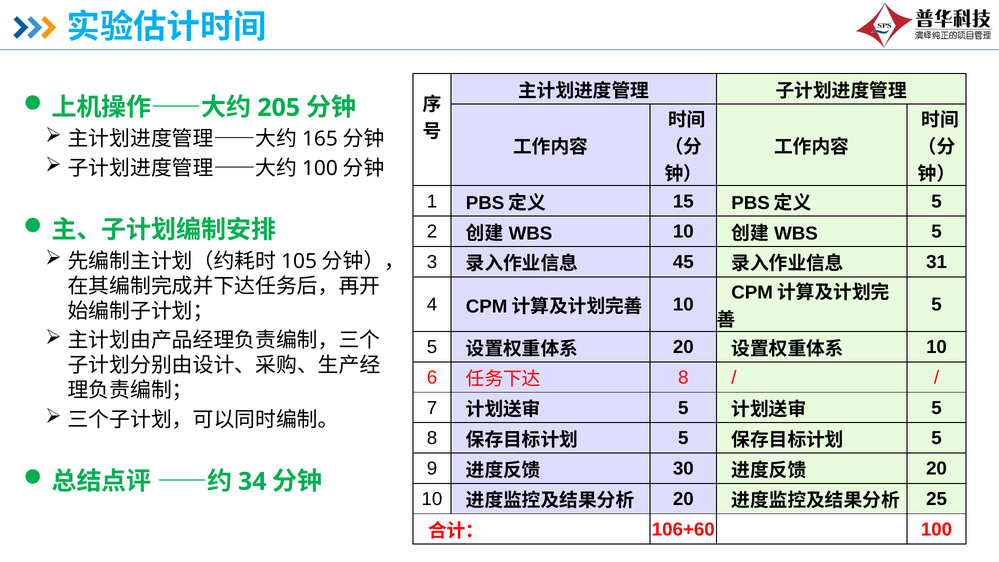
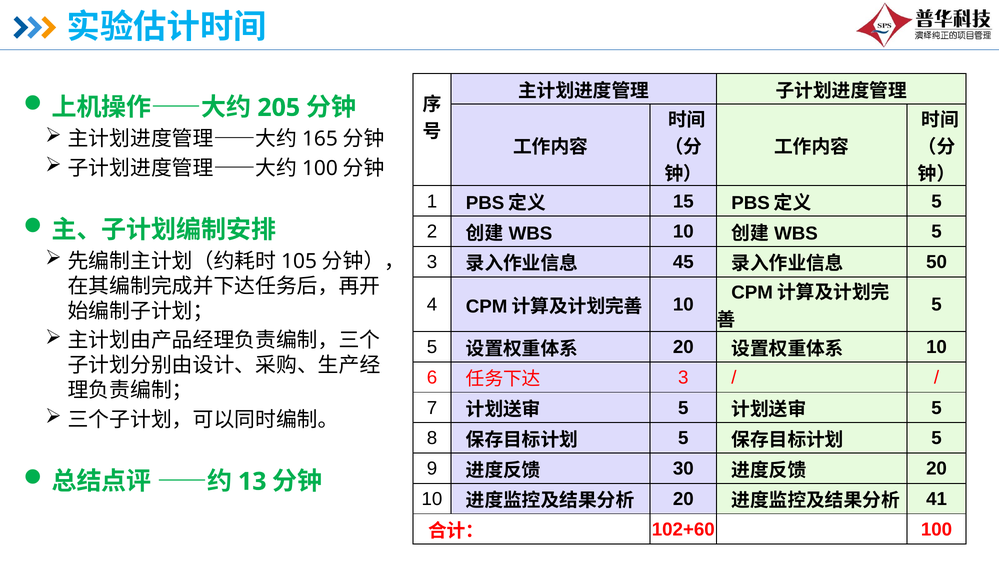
31: 31 -> 50
8 at (683, 377): 8 -> 3
34: 34 -> 13
25: 25 -> 41
106+60: 106+60 -> 102+60
